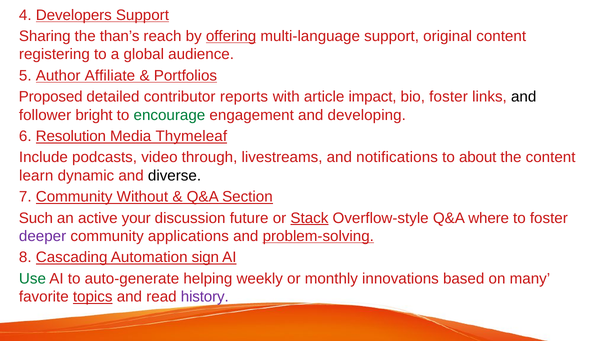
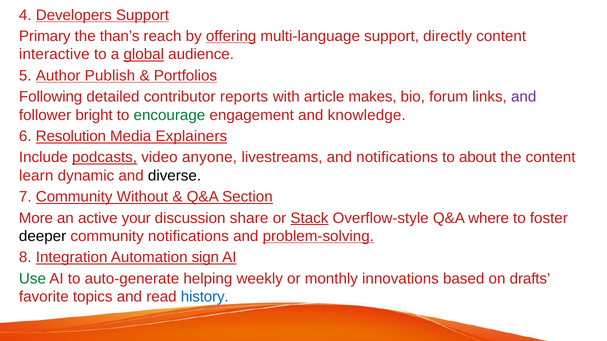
Sharing: Sharing -> Primary
original: original -> directly
registering: registering -> interactive
global underline: none -> present
Affiliate: Affiliate -> Publish
Proposed: Proposed -> Following
impact: impact -> makes
bio foster: foster -> forum
and at (524, 97) colour: black -> purple
developing: developing -> knowledge
Thymeleaf: Thymeleaf -> Explainers
podcasts underline: none -> present
through: through -> anyone
Such: Such -> More
future: future -> share
deeper colour: purple -> black
community applications: applications -> notifications
Cascading: Cascading -> Integration
many: many -> drafts
topics underline: present -> none
history colour: purple -> blue
